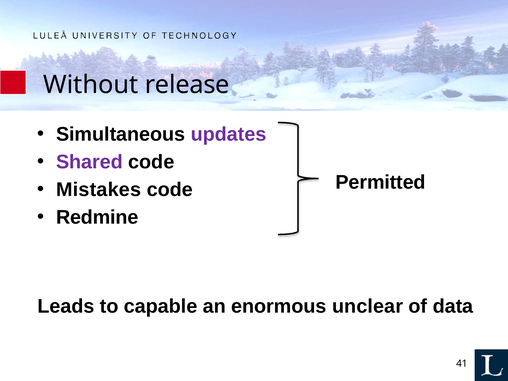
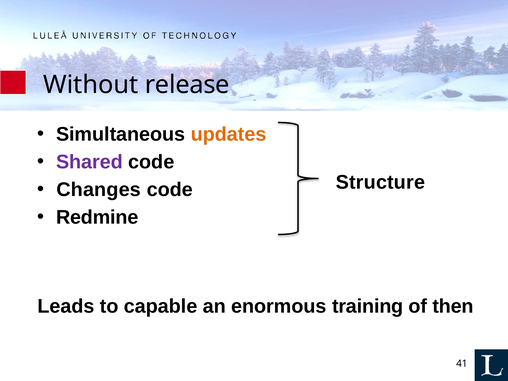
updates colour: purple -> orange
Permitted: Permitted -> Structure
Mistakes: Mistakes -> Changes
unclear: unclear -> training
data: data -> then
